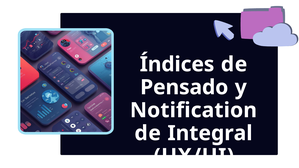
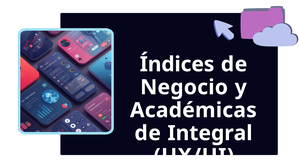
Pensado: Pensado -> Negocio
Notification: Notification -> Académicas
